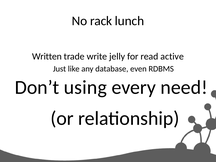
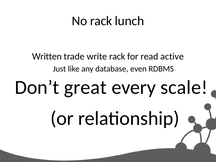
write jelly: jelly -> rack
using: using -> great
need: need -> scale
